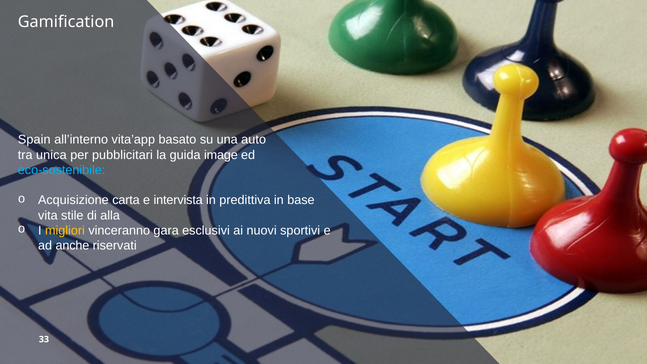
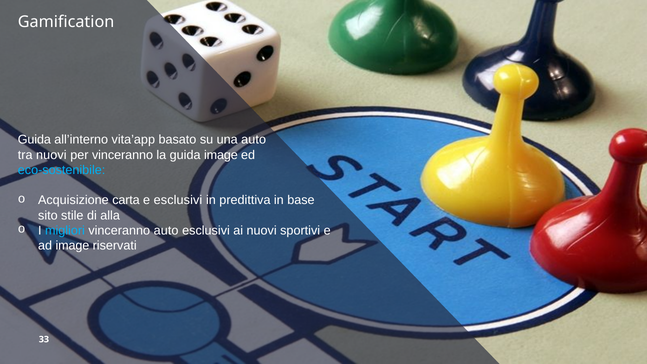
Spain at (34, 140): Spain -> Guida
tra unica: unica -> nuovi
per pubblicitari: pubblicitari -> vinceranno
e intervista: intervista -> esclusivi
vita: vita -> sito
migliori colour: yellow -> light blue
vinceranno gara: gara -> auto
ad anche: anche -> image
